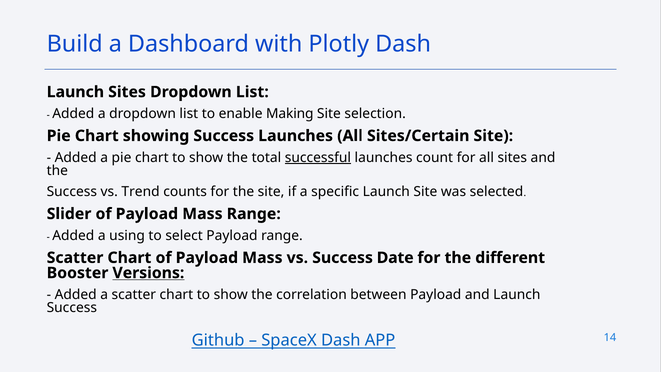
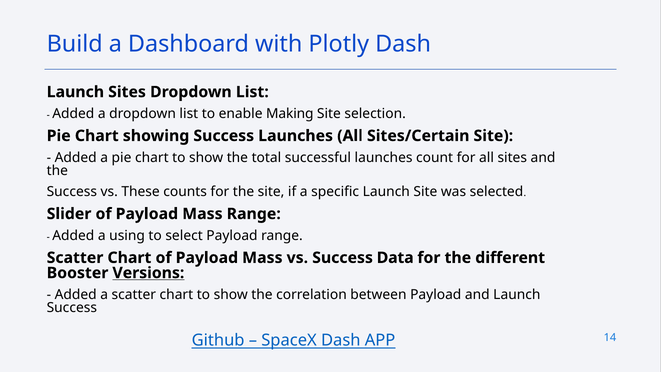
successful underline: present -> none
Trend: Trend -> These
Date: Date -> Data
